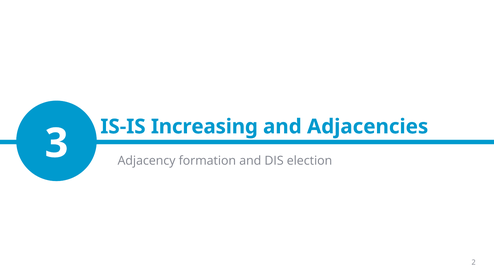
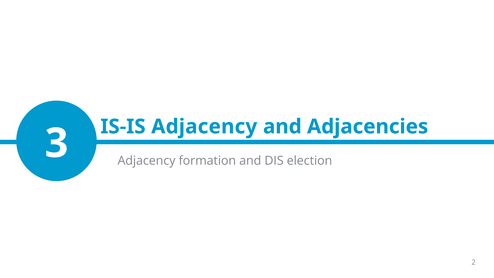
IS-IS Increasing: Increasing -> Adjacency
